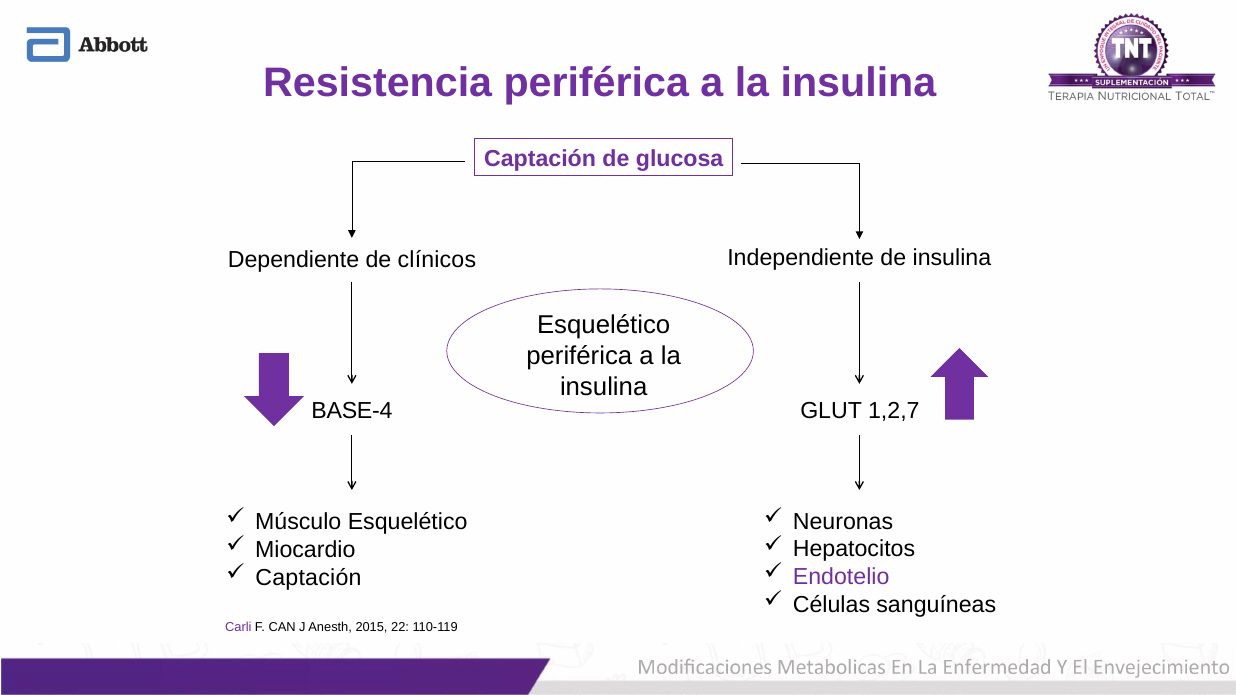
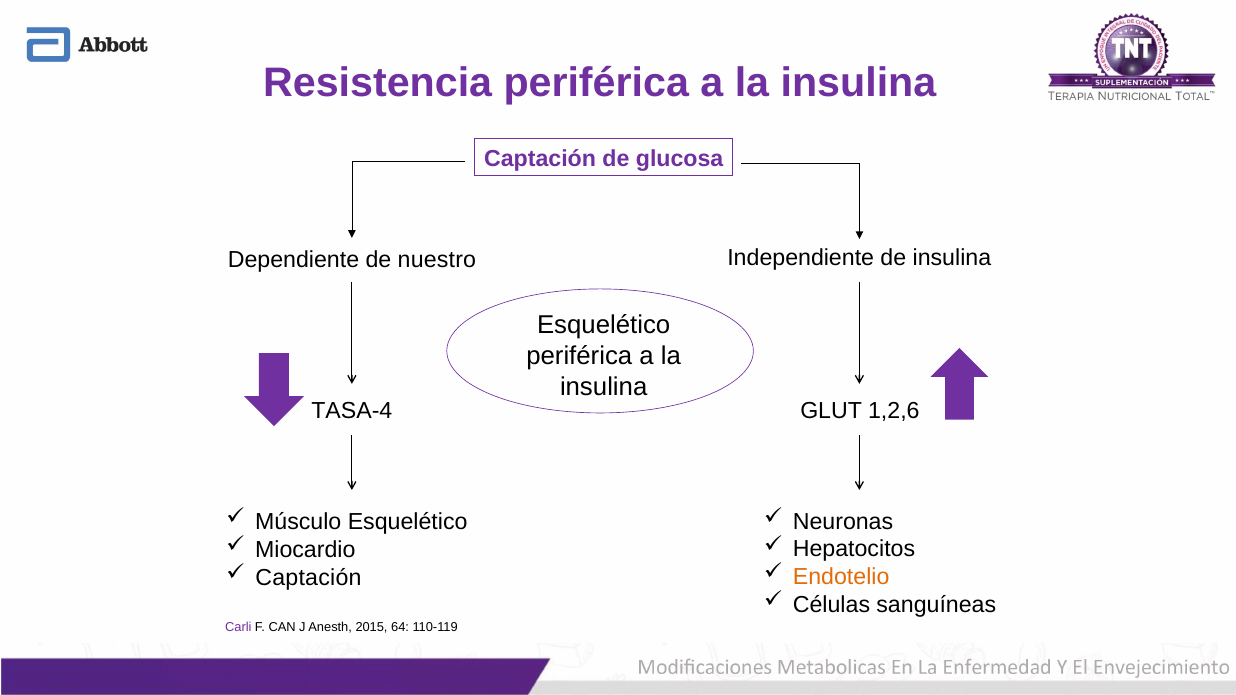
clínicos: clínicos -> nuestro
BASE-4: BASE-4 -> TASA-4
1,2,7: 1,2,7 -> 1,2,6
Endotelio colour: purple -> orange
22: 22 -> 64
